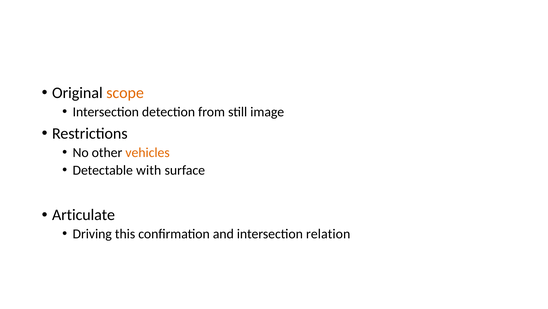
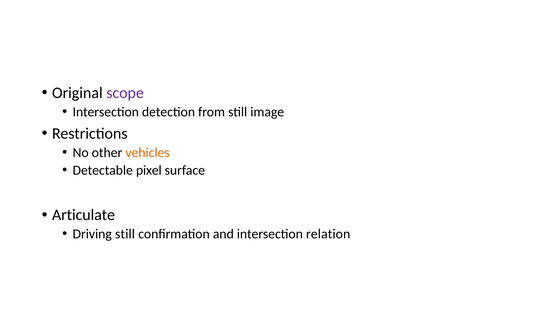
scope colour: orange -> purple
with: with -> pixel
Driving this: this -> still
